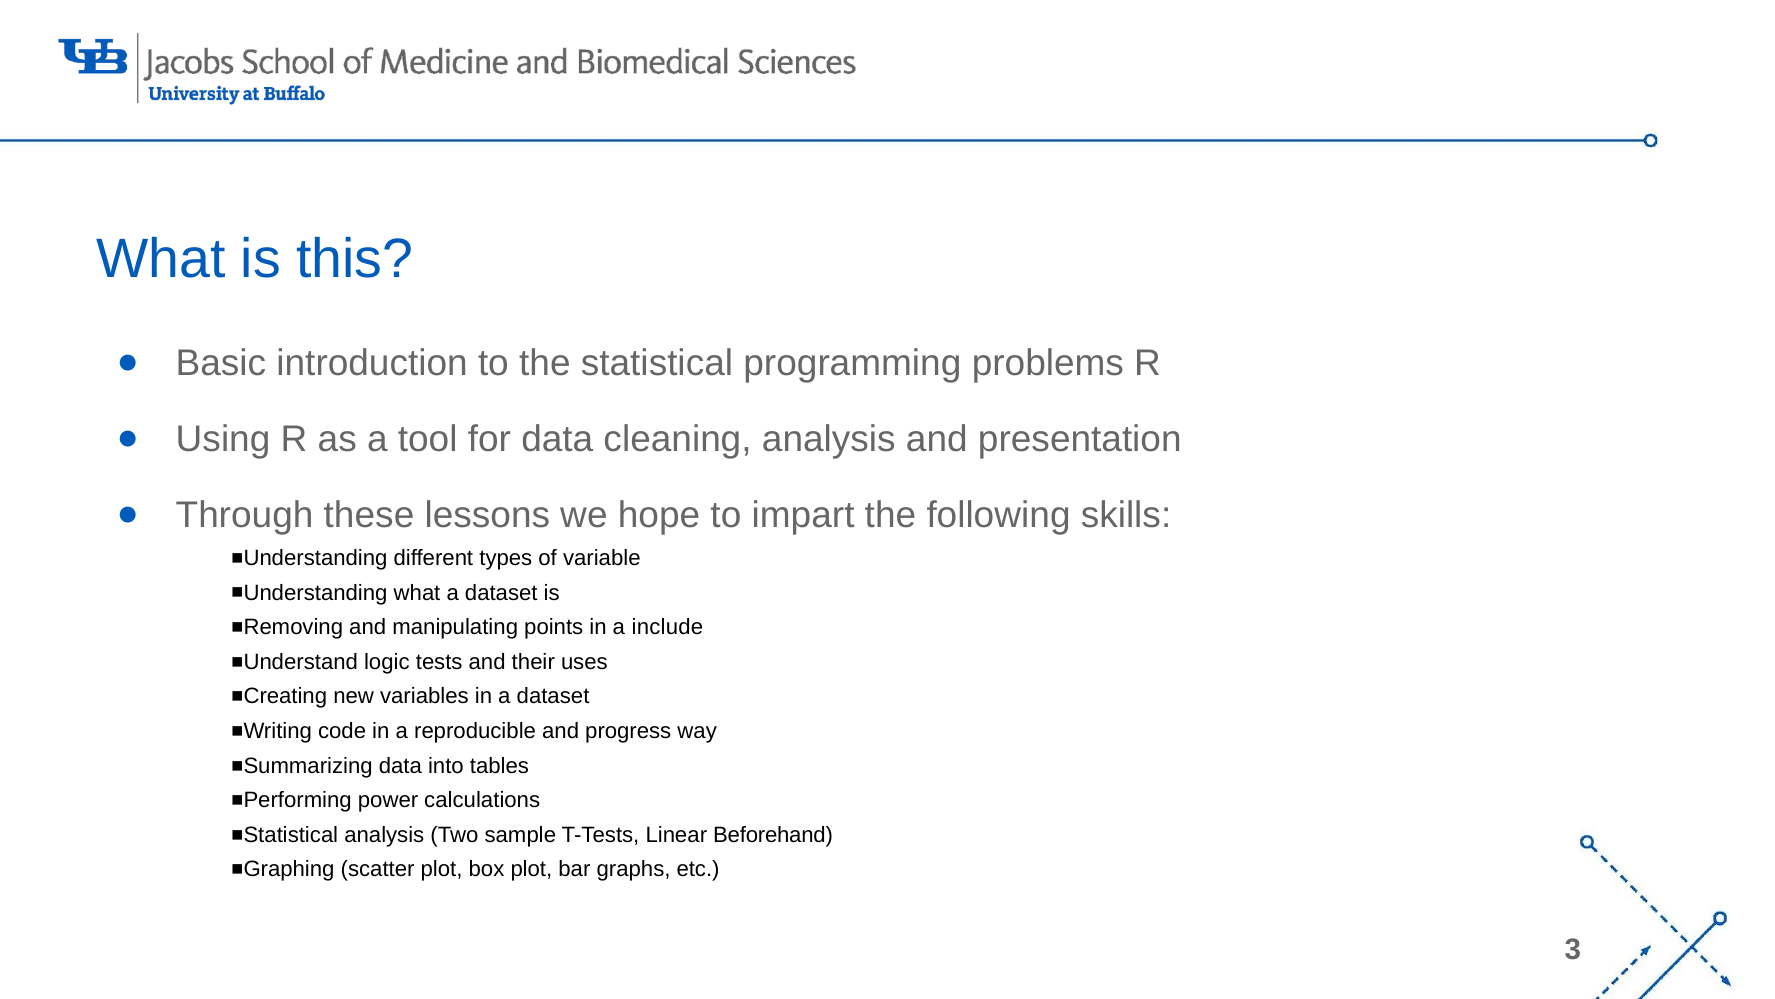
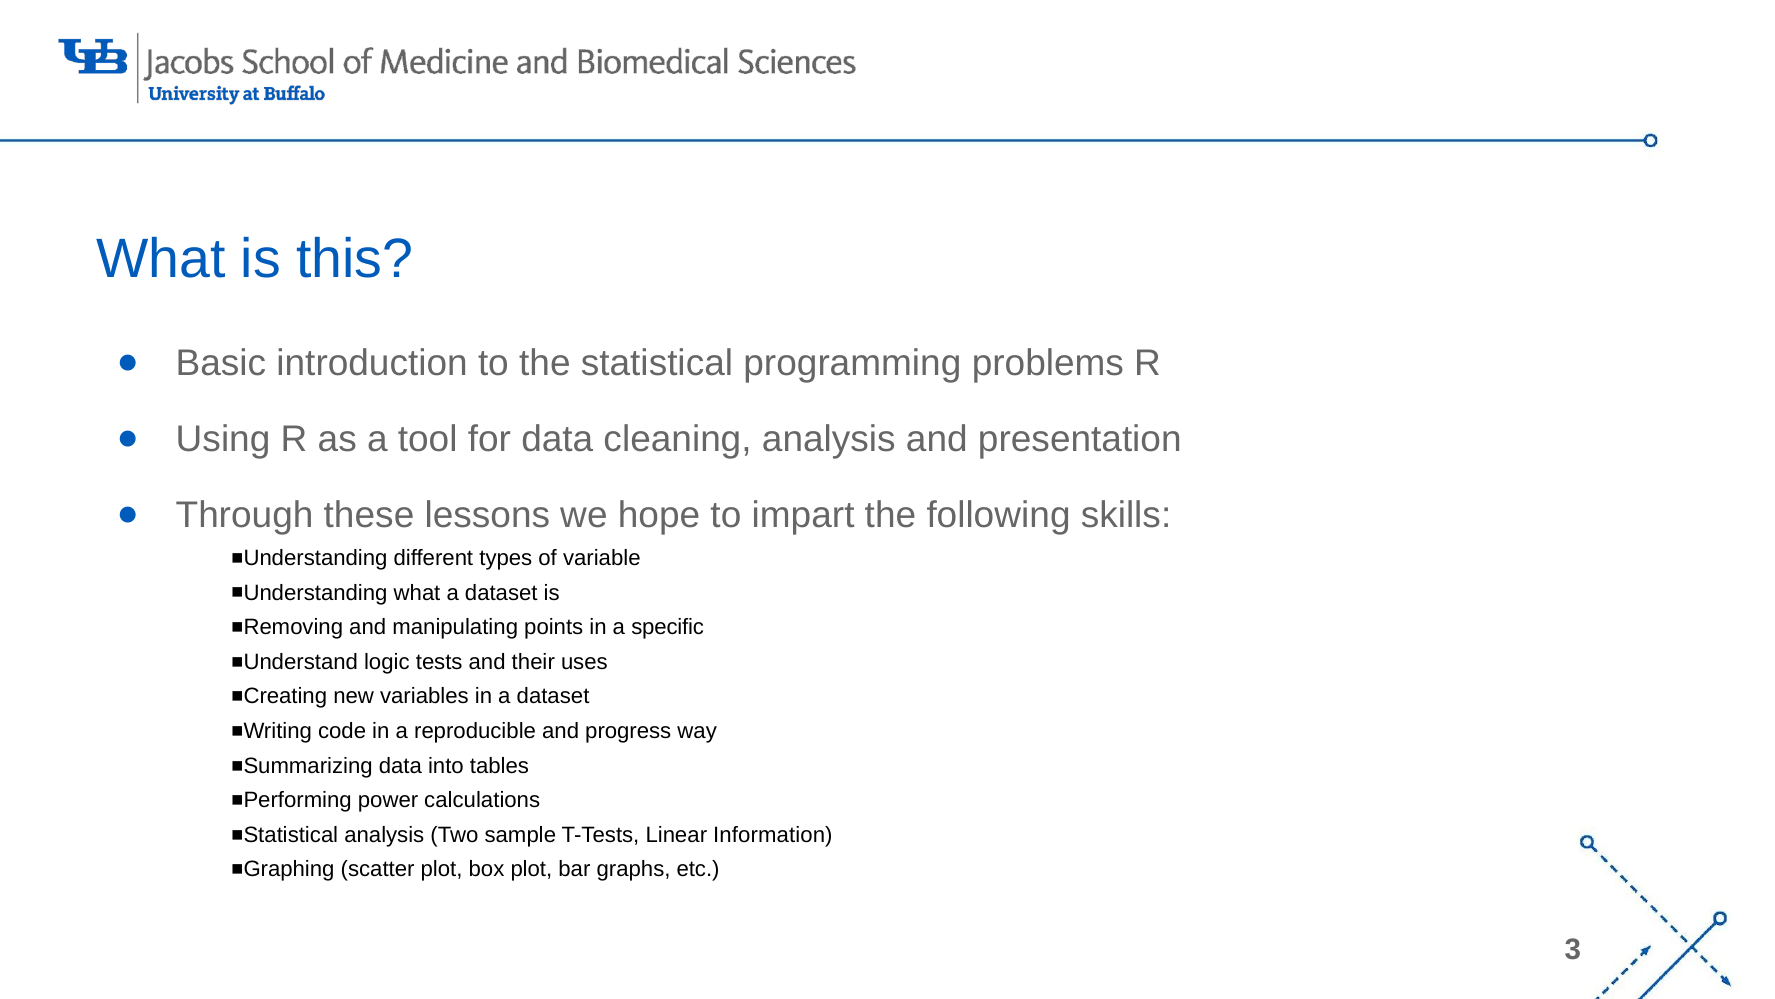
include: include -> specific
Beforehand: Beforehand -> Information
